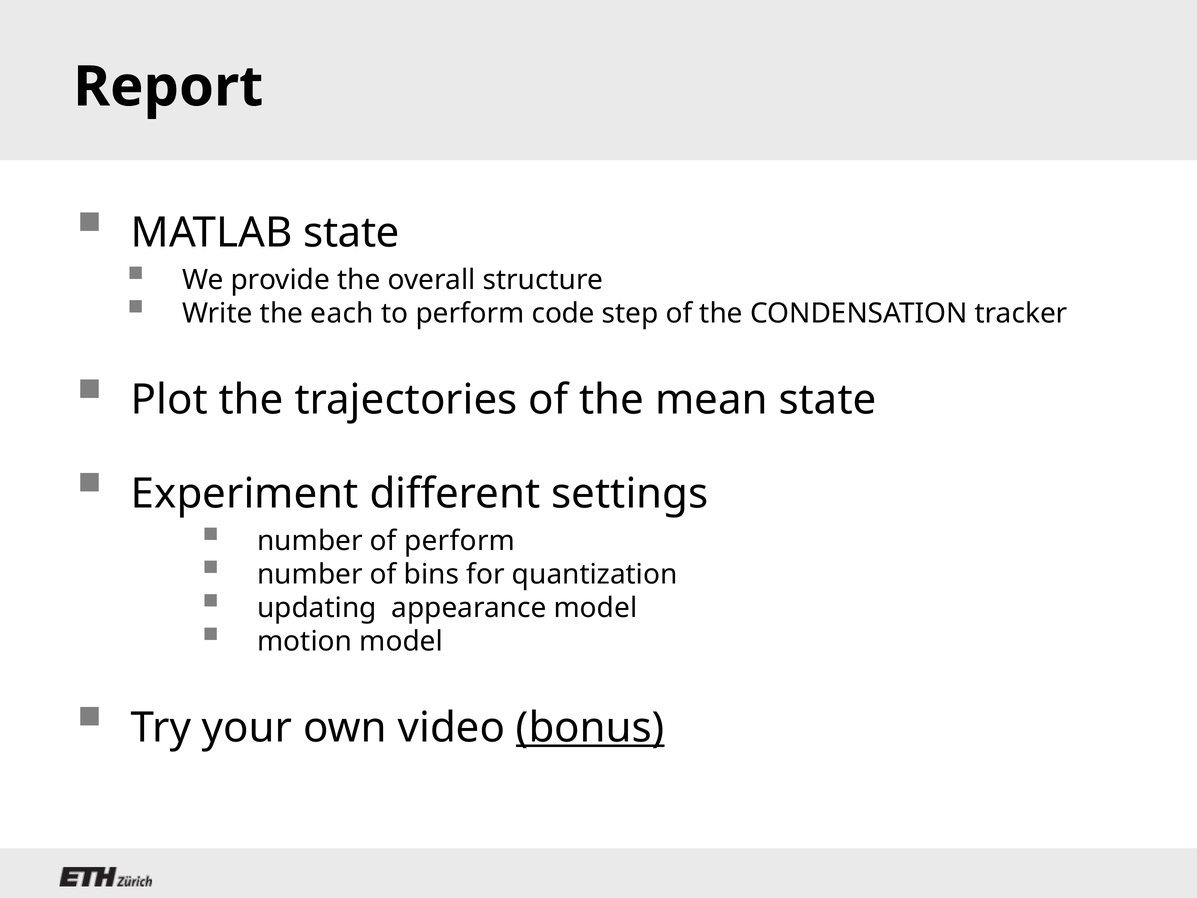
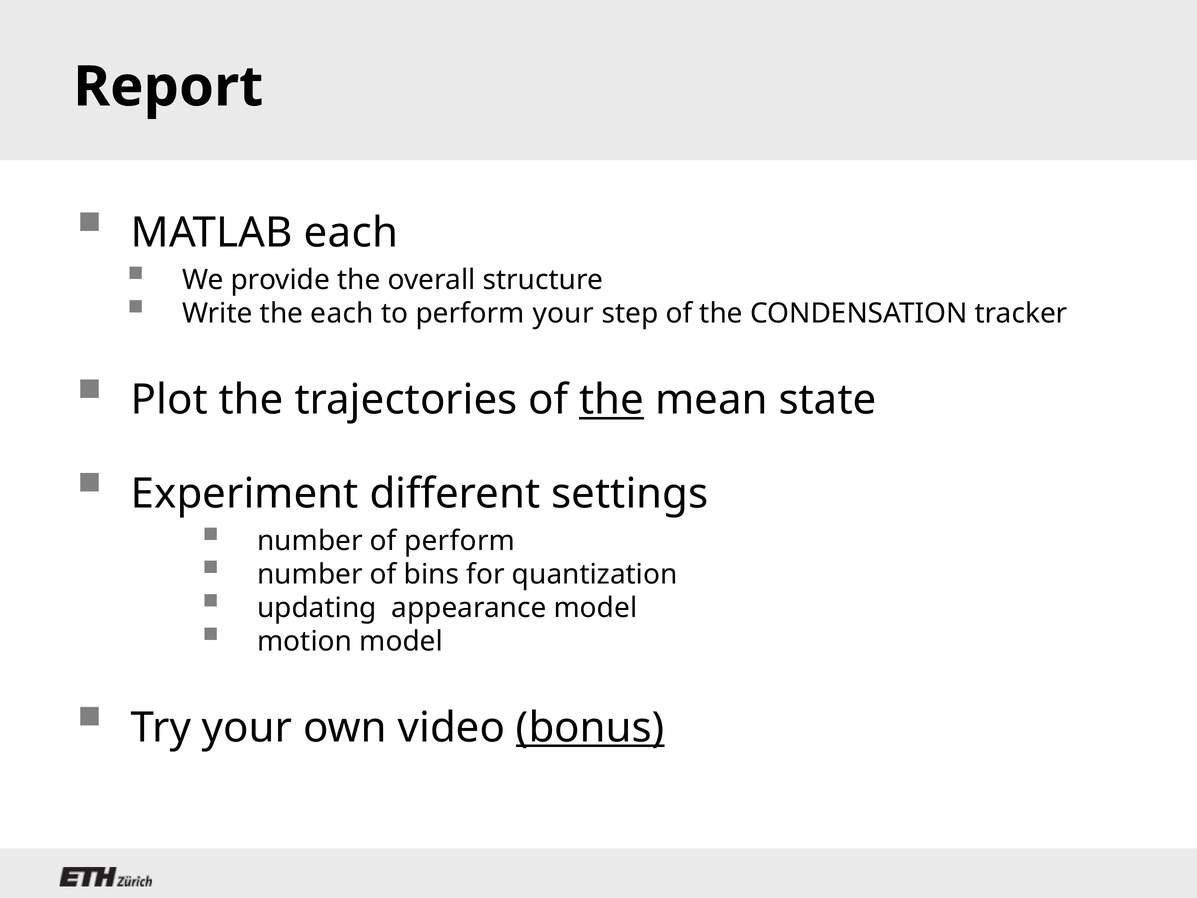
MATLAB state: state -> each
perform code: code -> your
the at (612, 400) underline: none -> present
